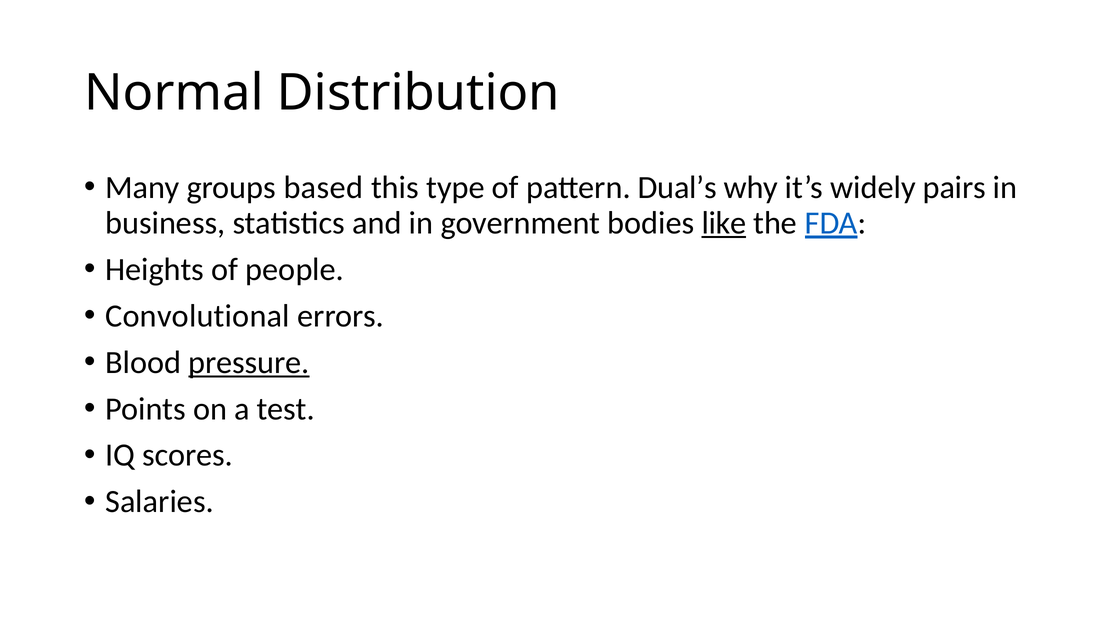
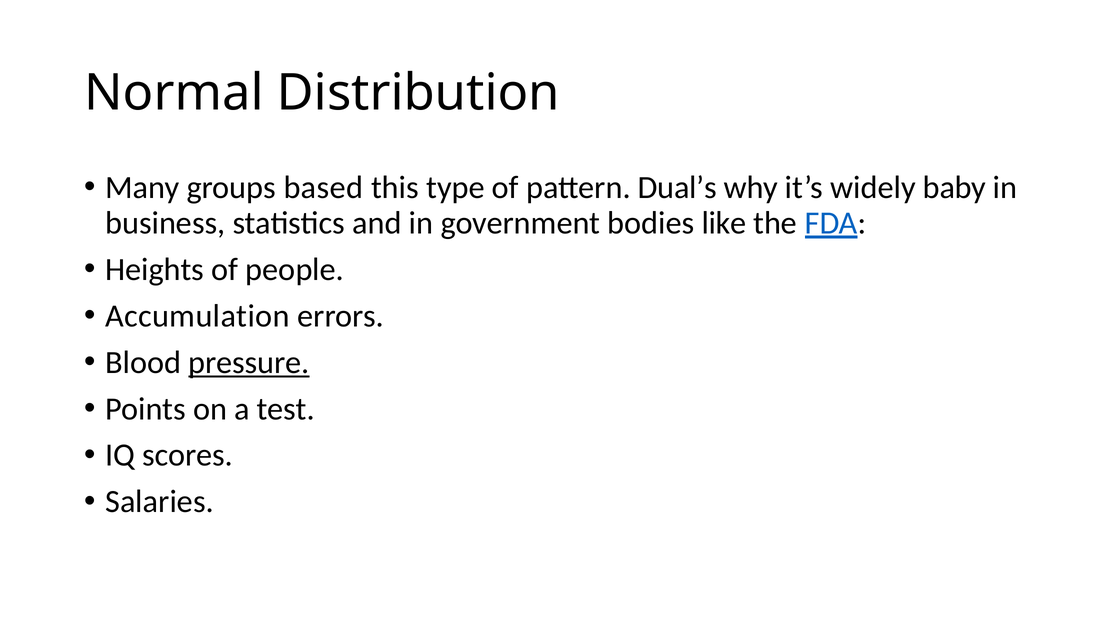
pairs: pairs -> baby
like underline: present -> none
Convolutional: Convolutional -> Accumulation
